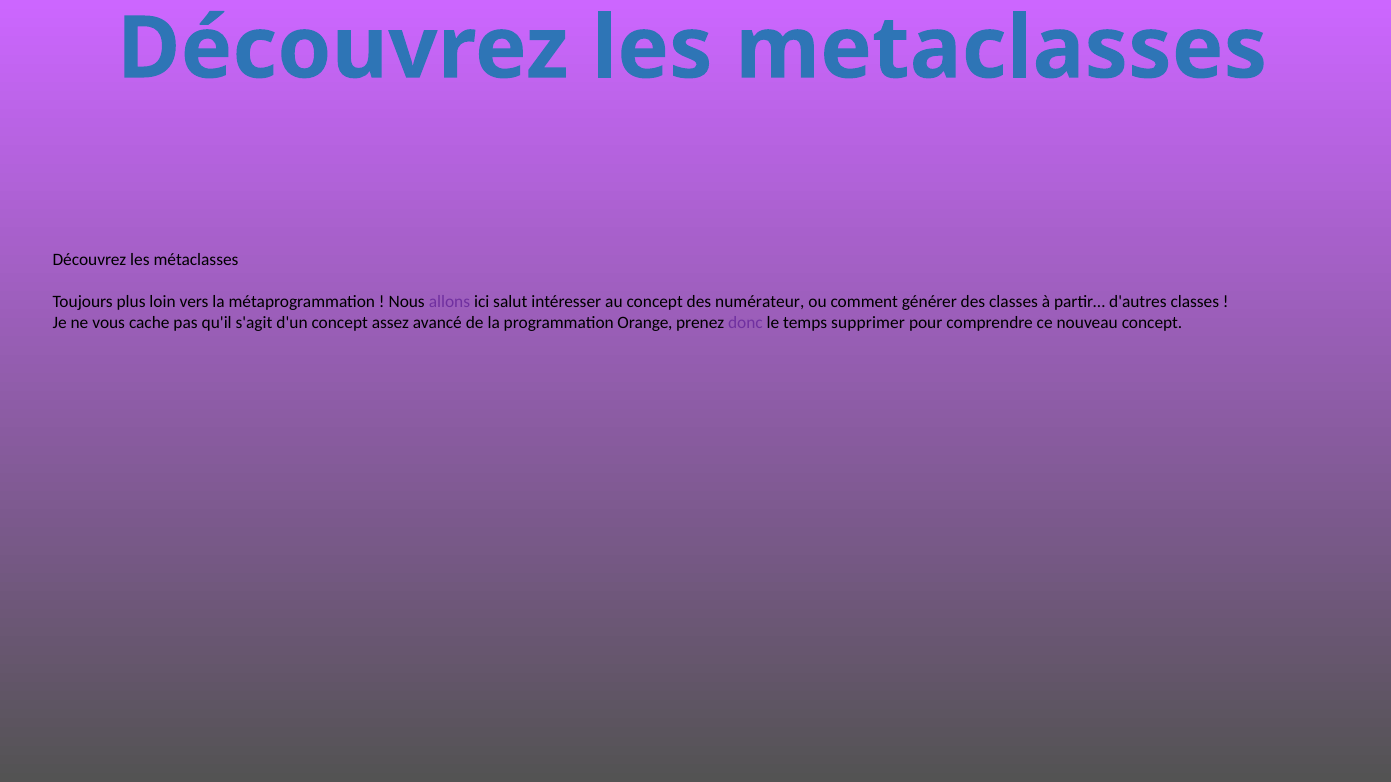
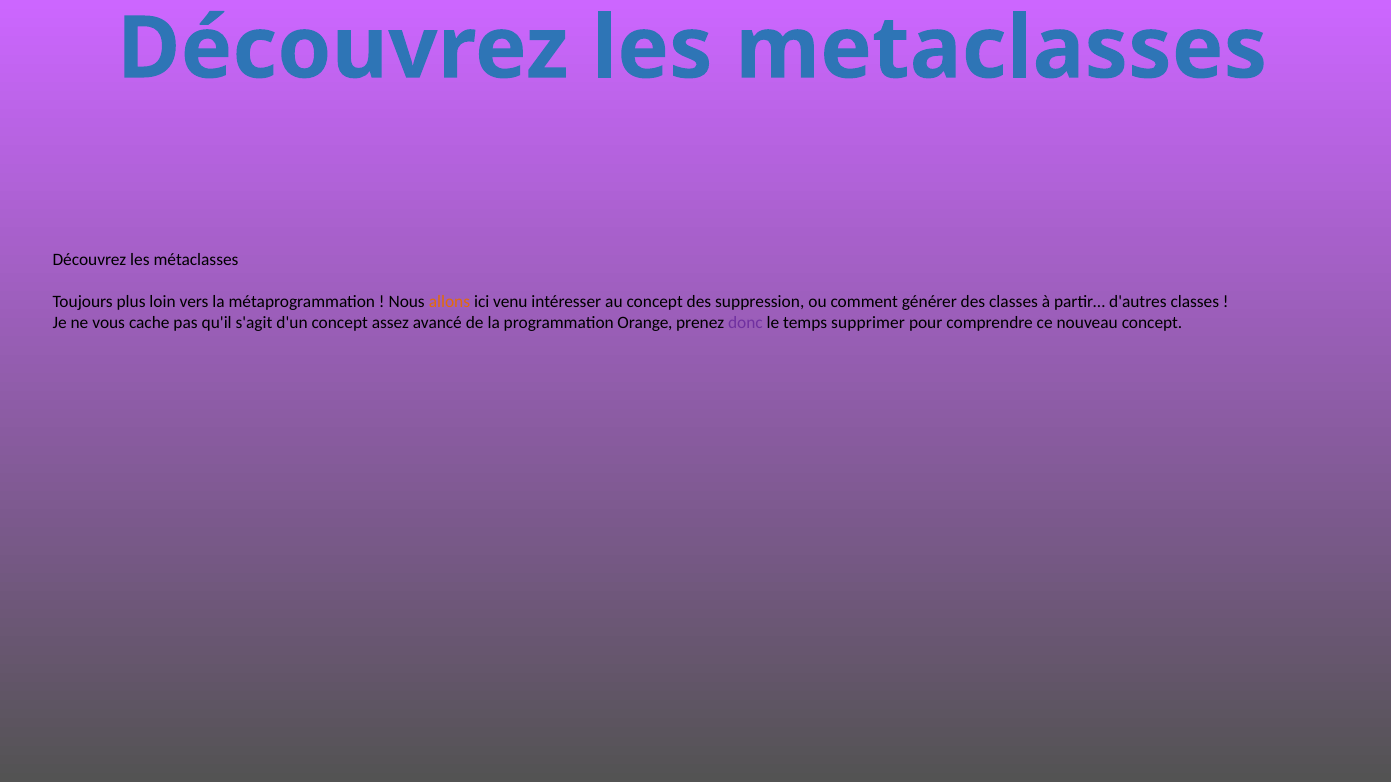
allons colour: purple -> orange
salut: salut -> venu
numérateur: numérateur -> suppression
